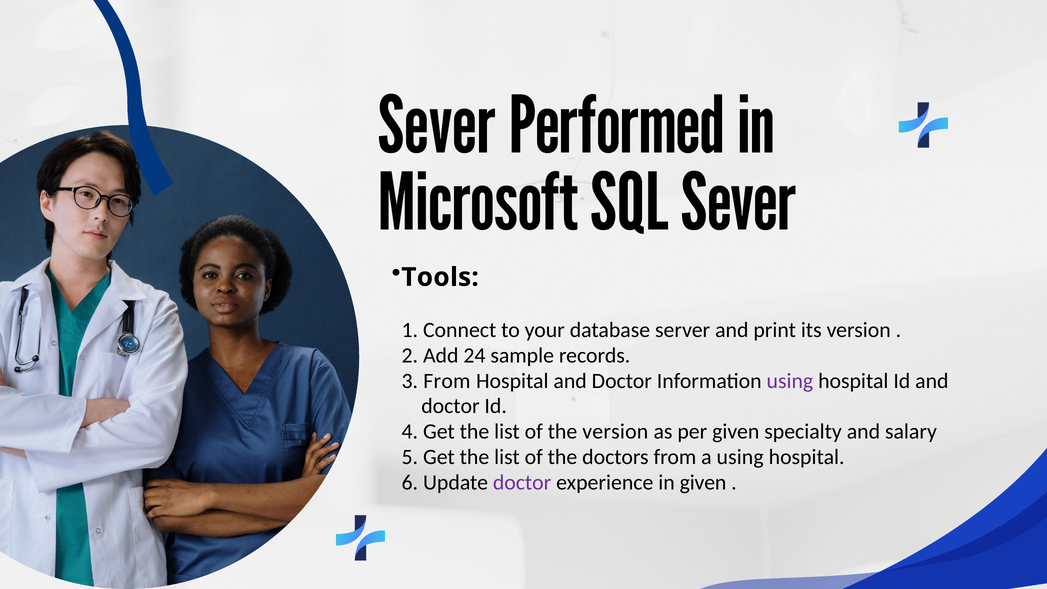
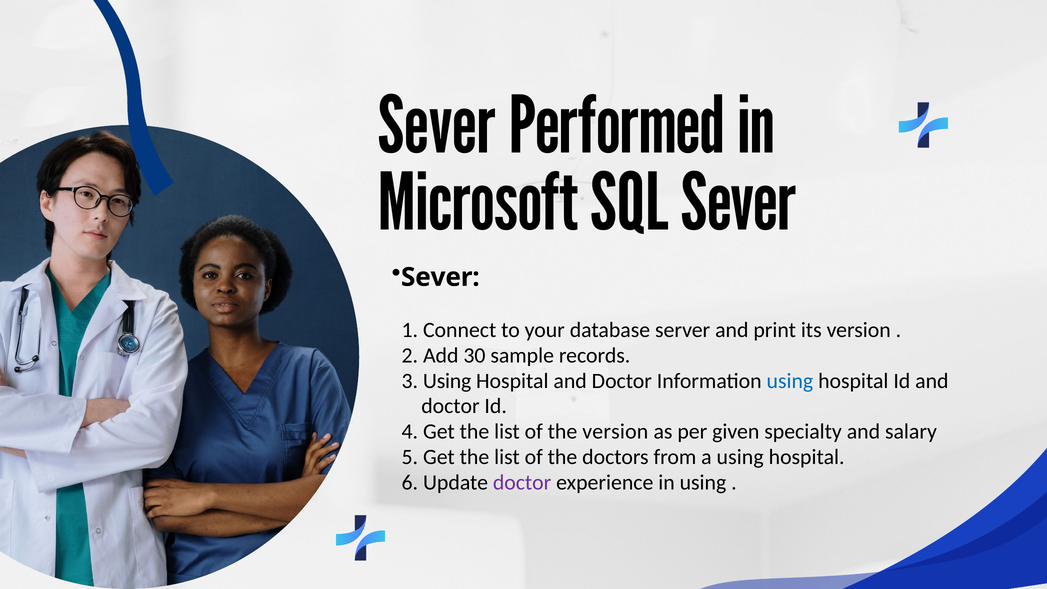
Tools at (440, 277): Tools -> Sever
24: 24 -> 30
3 From: From -> Using
using at (790, 381) colour: purple -> blue
in given: given -> using
